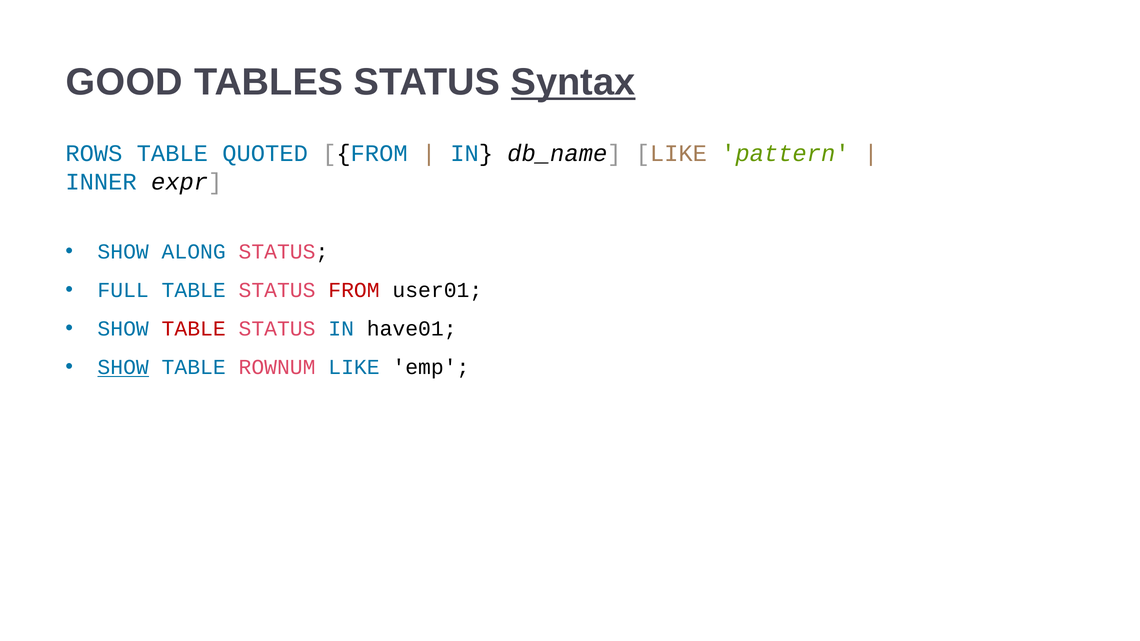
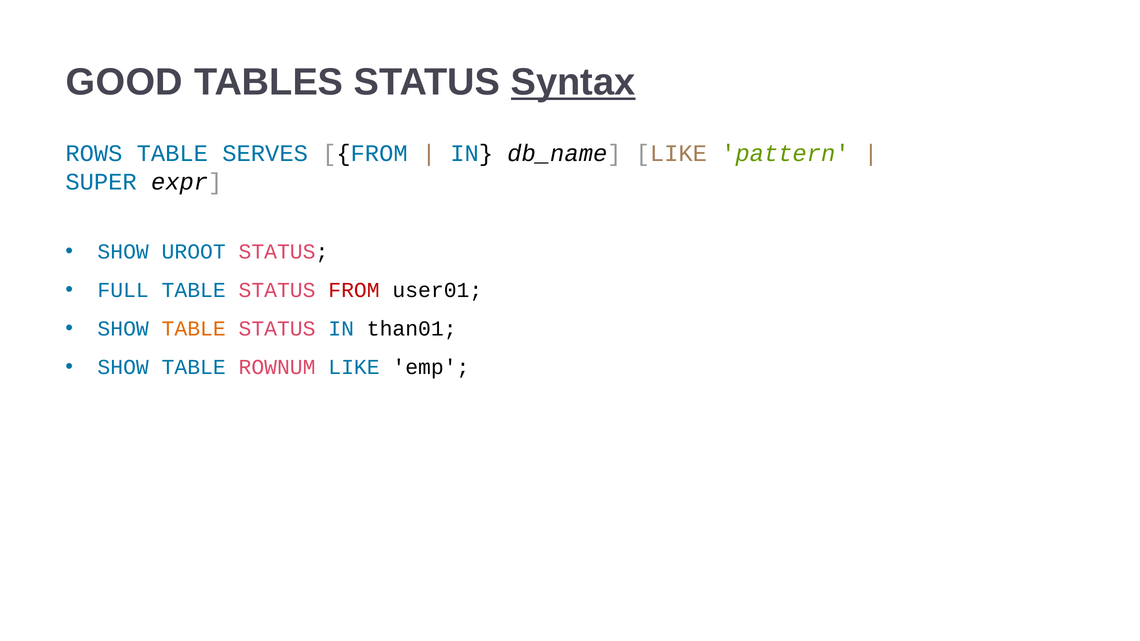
QUOTED: QUOTED -> SERVES
INNER: INNER -> SUPER
ALONG: ALONG -> UROOT
TABLE at (194, 329) colour: red -> orange
have01: have01 -> than01
SHOW at (123, 367) underline: present -> none
